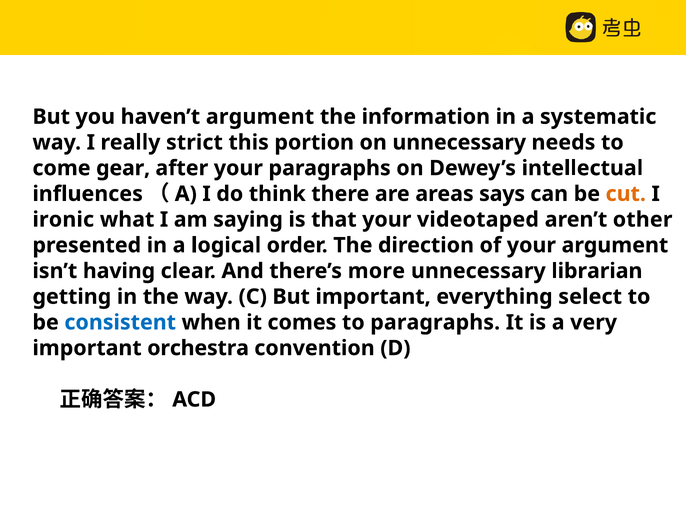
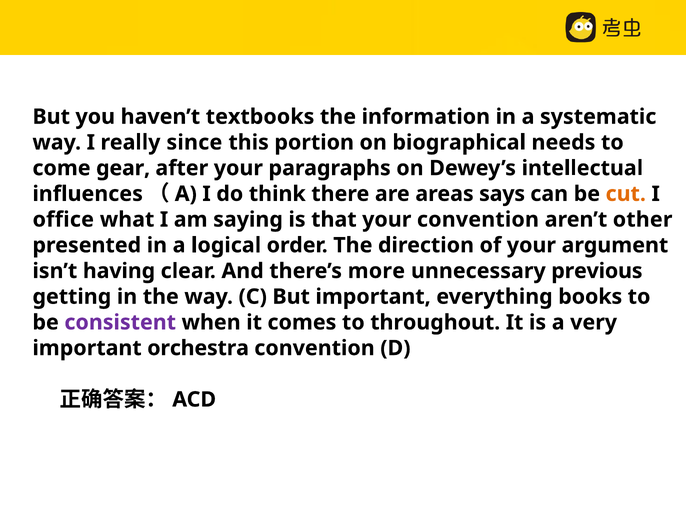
haven’t argument: argument -> textbooks
strict: strict -> since
on unnecessary: unnecessary -> biographical
ironic: ironic -> office
your videotaped: videotaped -> convention
librarian: librarian -> previous
select: select -> books
consistent colour: blue -> purple
to paragraphs: paragraphs -> throughout
